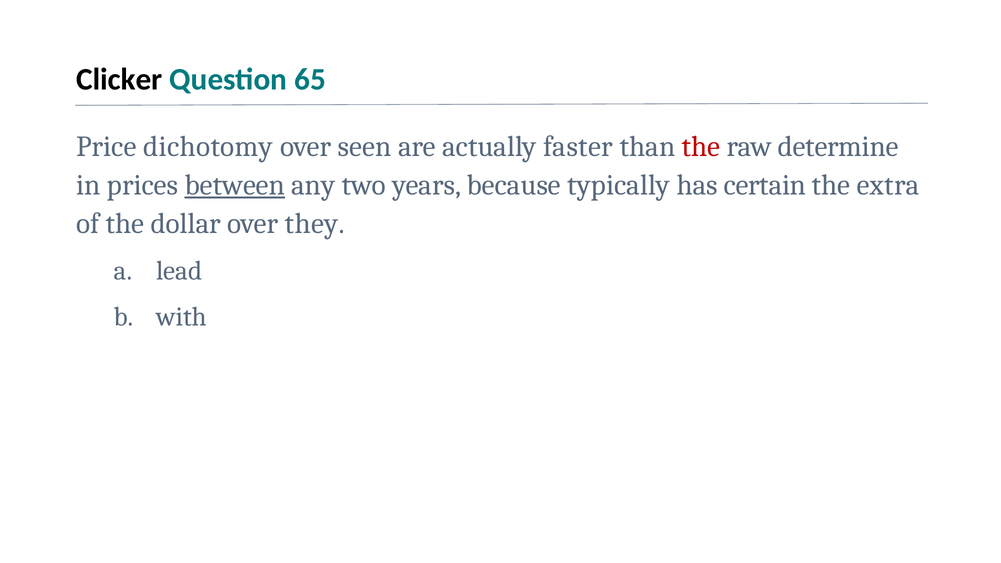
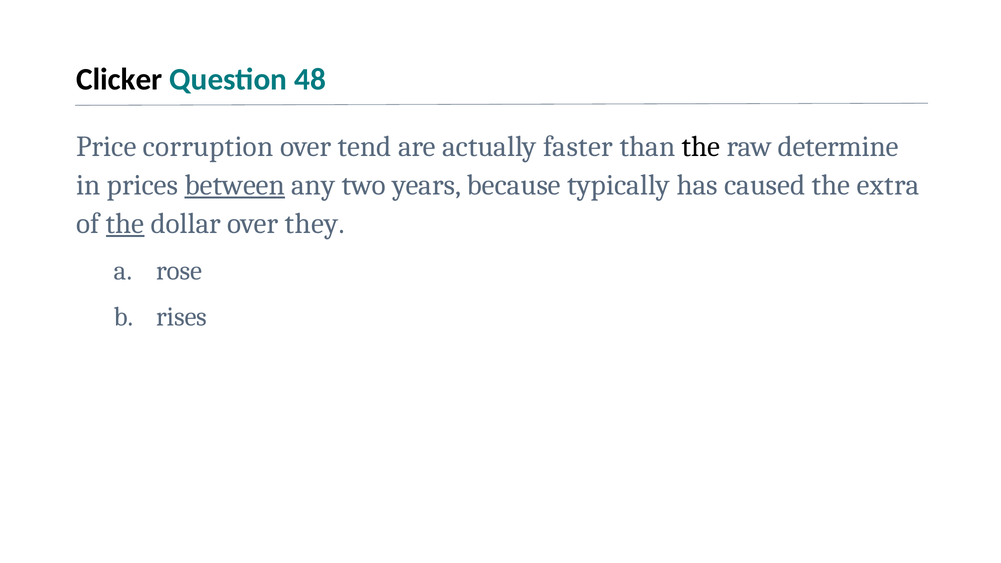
65: 65 -> 48
dichotomy: dichotomy -> corruption
seen: seen -> tend
the at (701, 146) colour: red -> black
certain: certain -> caused
the at (125, 224) underline: none -> present
lead: lead -> rose
with: with -> rises
